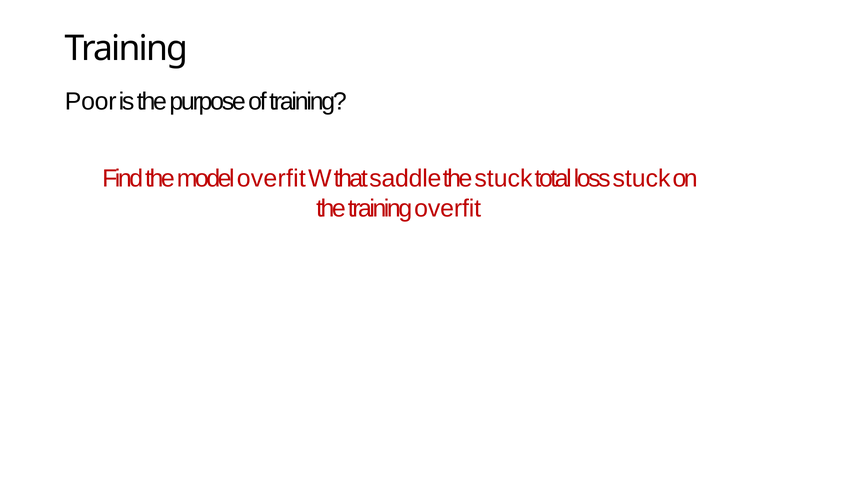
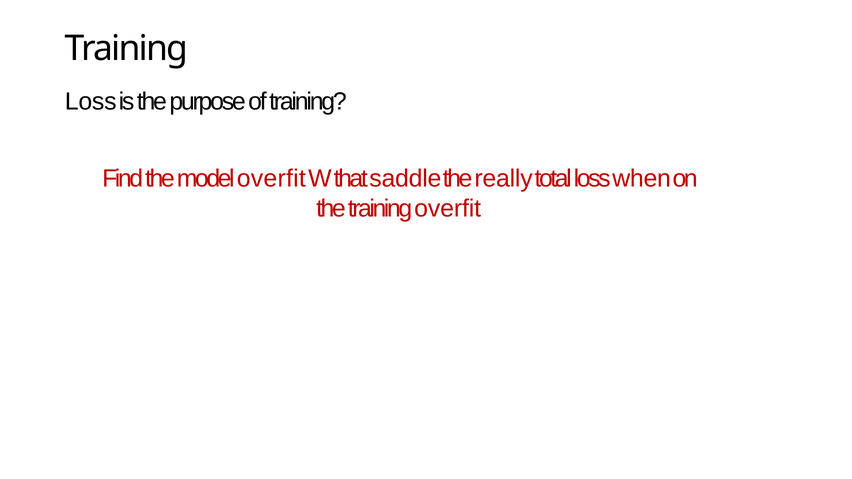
Poor at (91, 101): Poor -> Loss
the stuck: stuck -> really
loss stuck: stuck -> when
